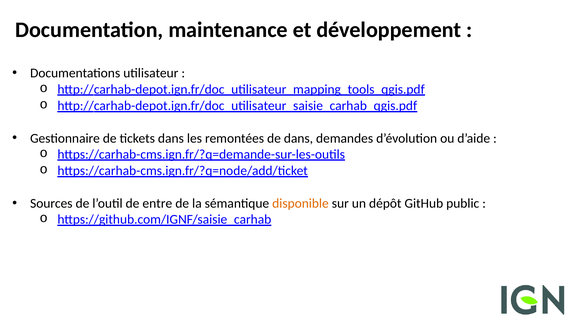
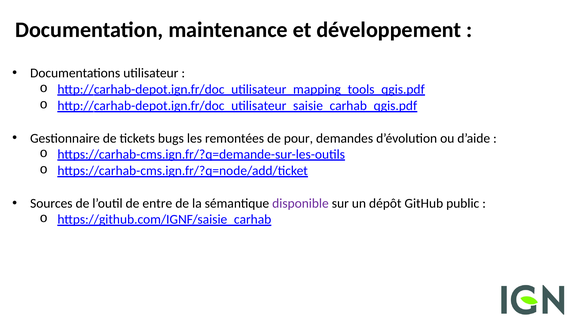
tickets dans: dans -> bugs
de dans: dans -> pour
disponible colour: orange -> purple
